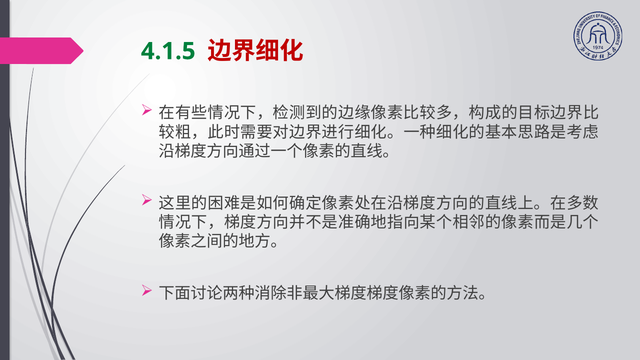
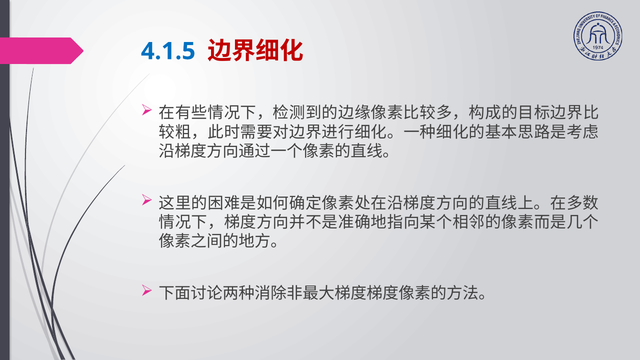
4.1.5 colour: green -> blue
